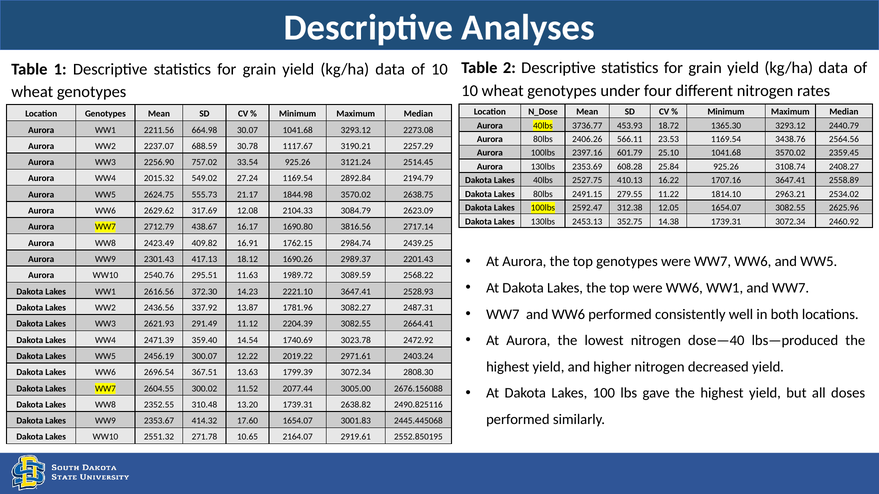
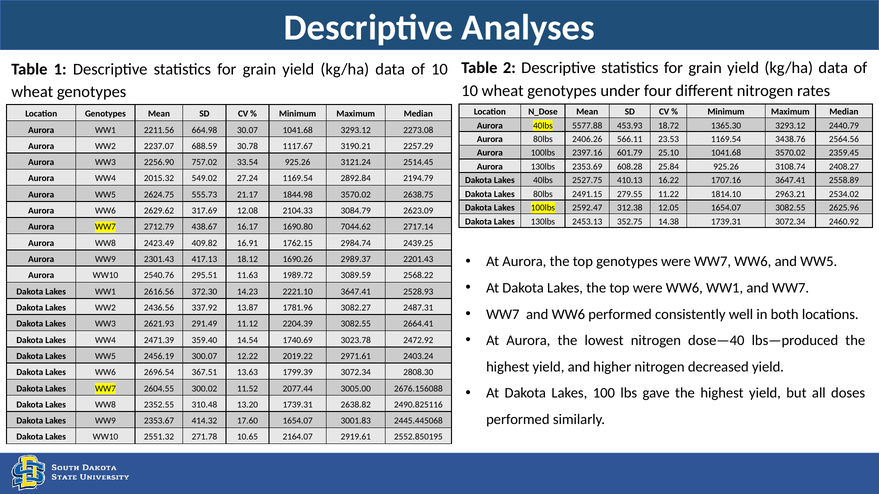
3736.77: 3736.77 -> 5577.88
3816.56: 3816.56 -> 7044.62
